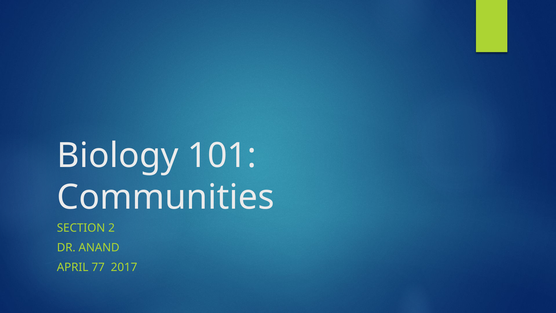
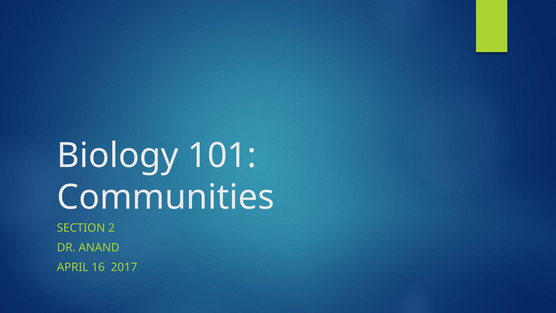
77: 77 -> 16
